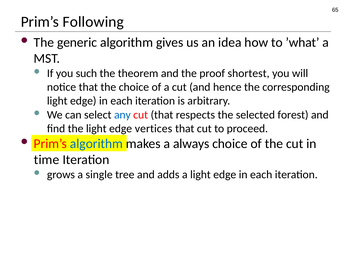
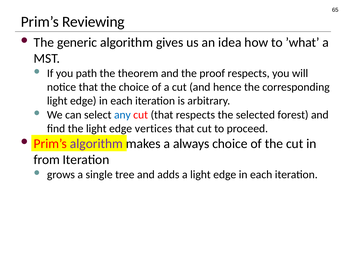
Following: Following -> Reviewing
such: such -> path
proof shortest: shortest -> respects
algorithm at (96, 144) colour: blue -> purple
time: time -> from
